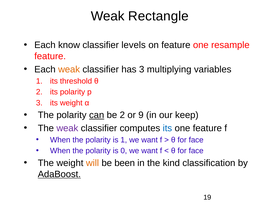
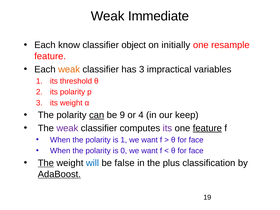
Rectangle: Rectangle -> Immediate
levels: levels -> object
on feature: feature -> initially
multiplying: multiplying -> impractical
be 2: 2 -> 9
9: 9 -> 4
its at (167, 128) colour: blue -> purple
feature at (207, 128) underline: none -> present
The at (46, 163) underline: none -> present
will colour: orange -> blue
been: been -> false
kind: kind -> plus
